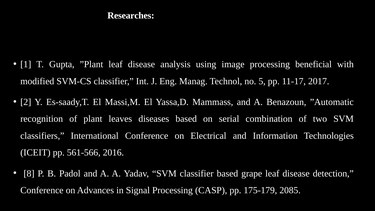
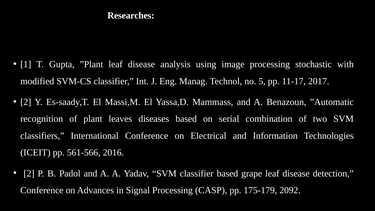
beneficial: beneficial -> stochastic
8 at (29, 173): 8 -> 2
2085: 2085 -> 2092
